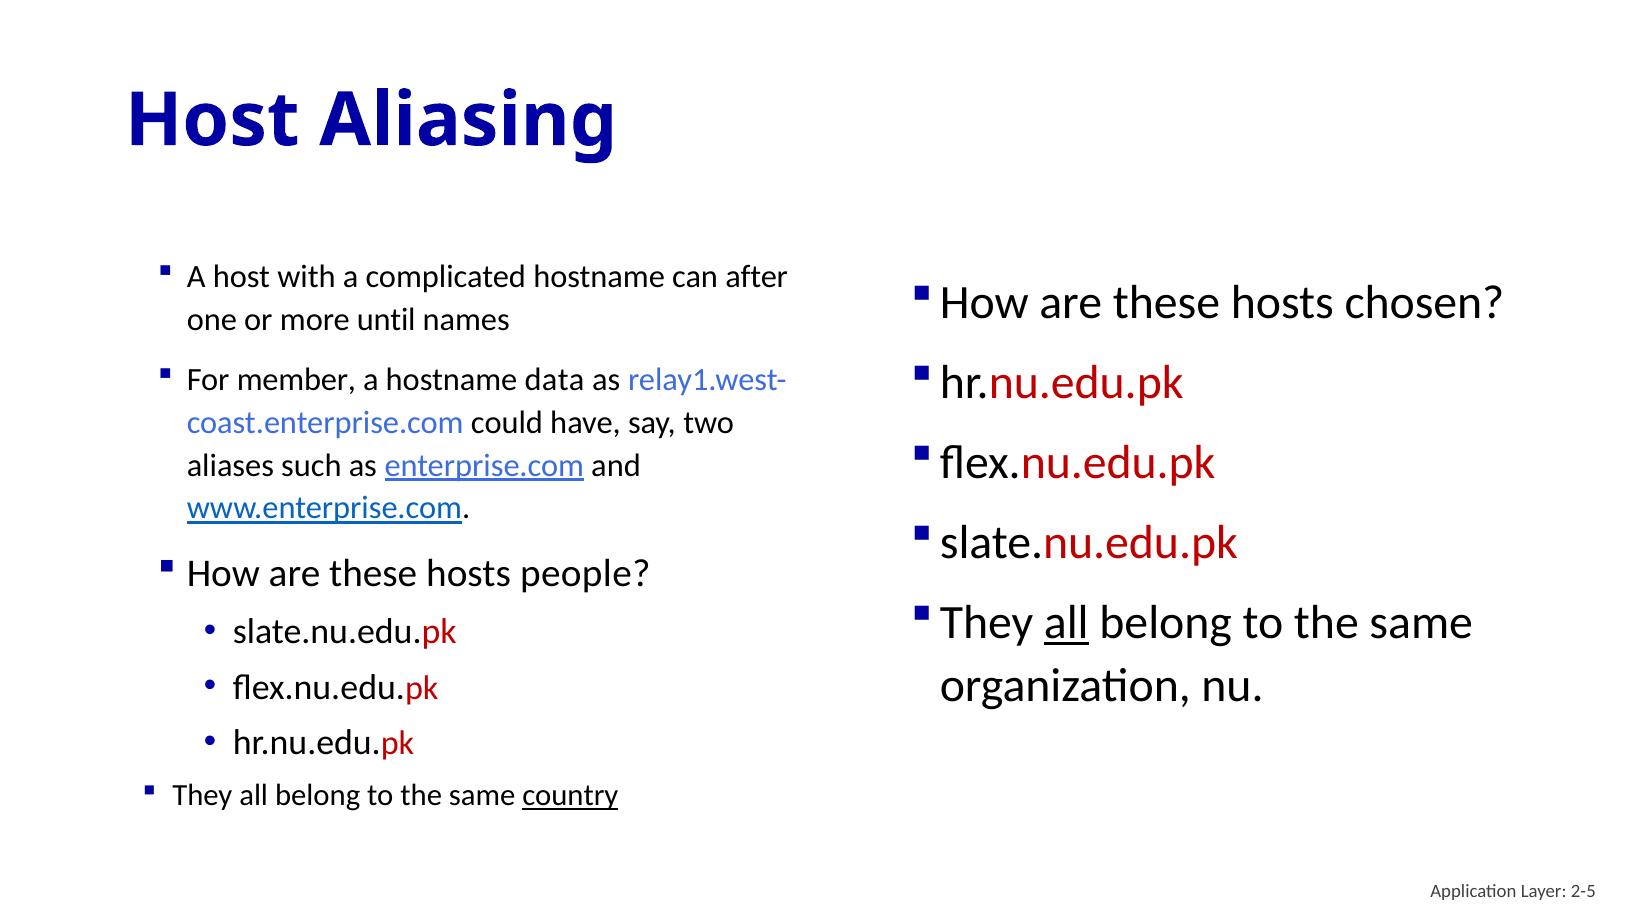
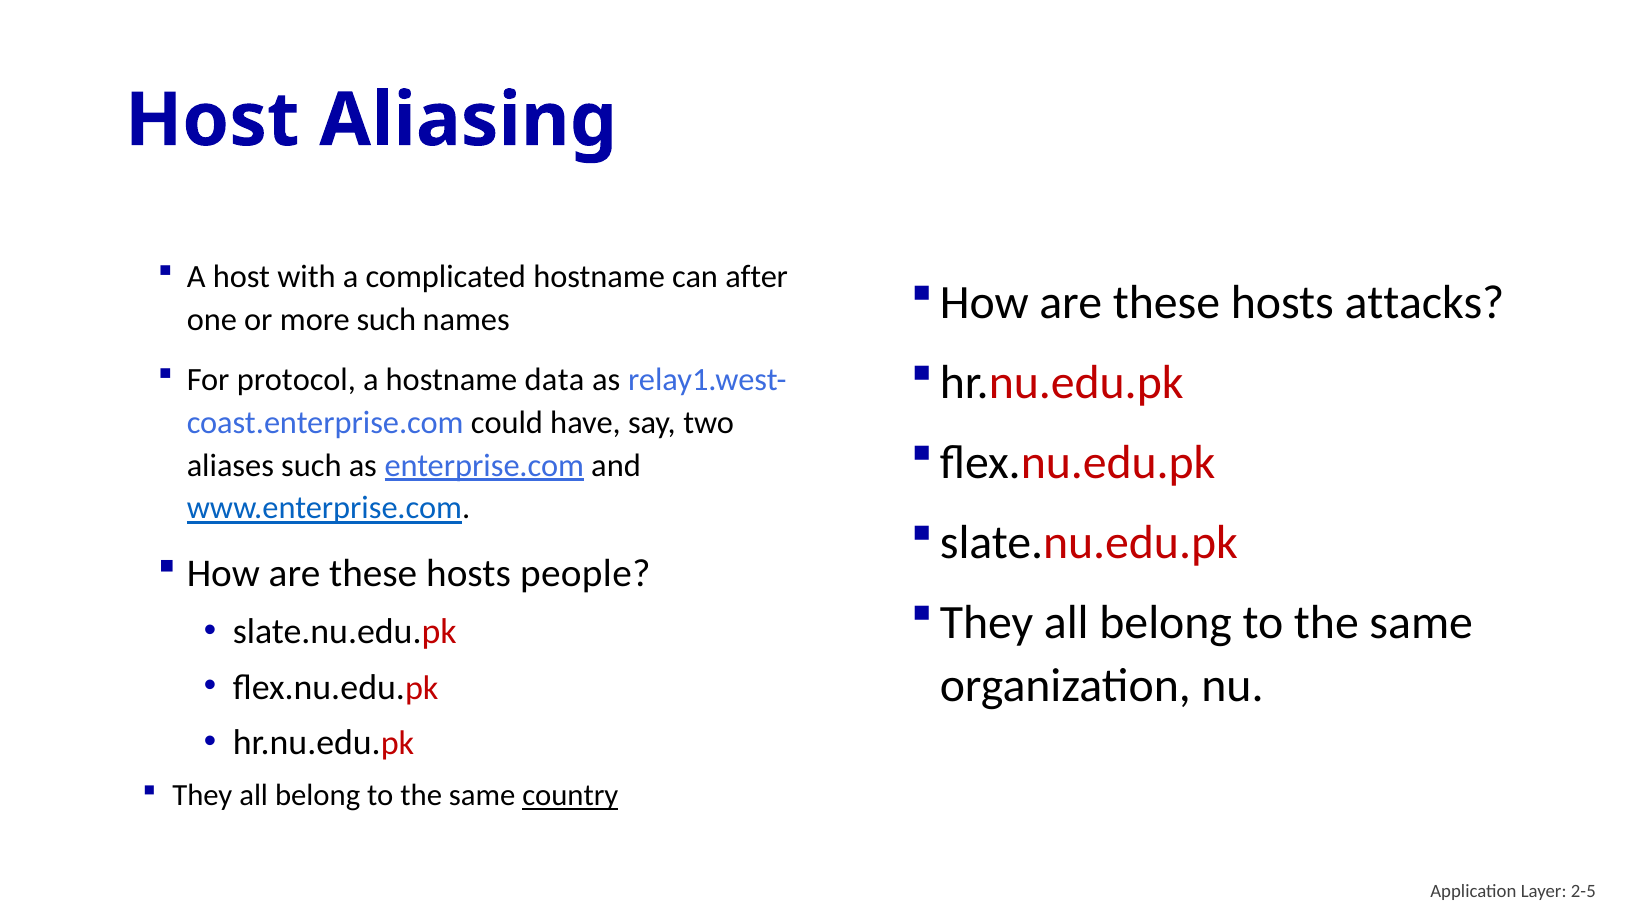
chosen: chosen -> attacks
more until: until -> such
member: member -> protocol
all at (1066, 623) underline: present -> none
